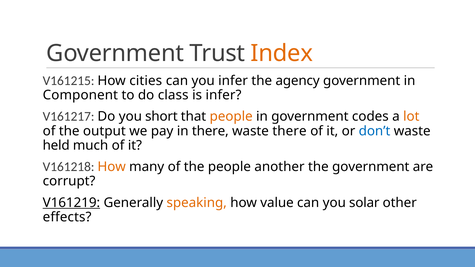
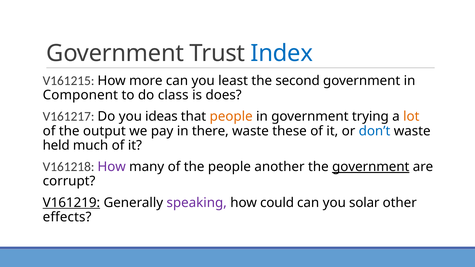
Index colour: orange -> blue
cities: cities -> more
you infer: infer -> least
agency: agency -> second
is infer: infer -> does
short: short -> ideas
codes: codes -> trying
waste there: there -> these
How at (112, 167) colour: orange -> purple
government at (371, 167) underline: none -> present
speaking colour: orange -> purple
value: value -> could
